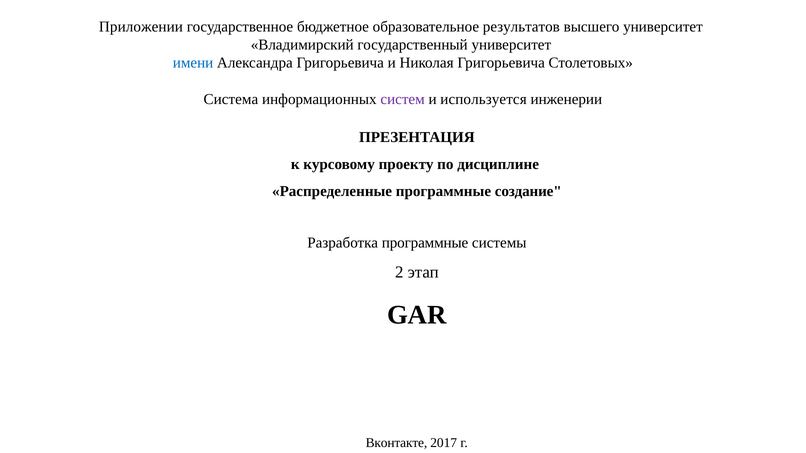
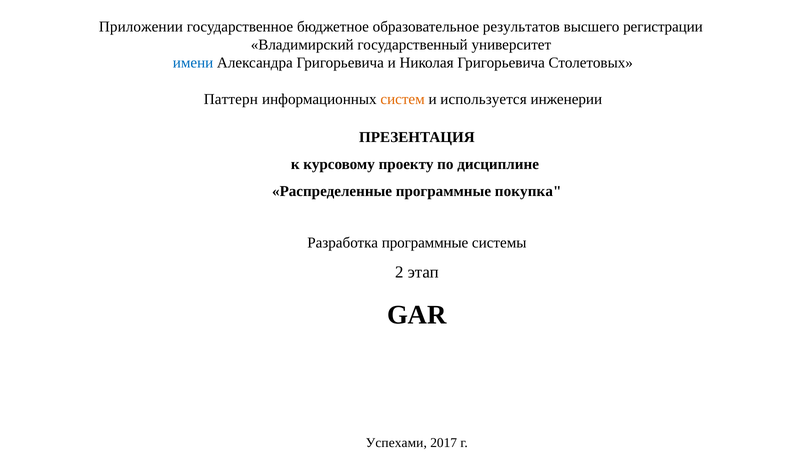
высшего университет: университет -> регистрации
Система: Система -> Паттерн
систем colour: purple -> orange
создание: создание -> покупка
Вконтакте: Вконтакте -> Успехами
